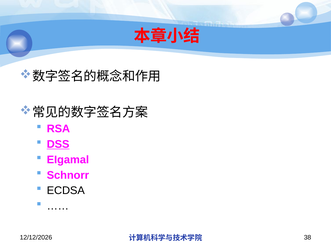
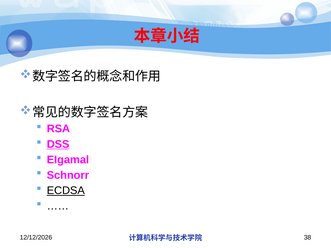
ECDSA underline: none -> present
